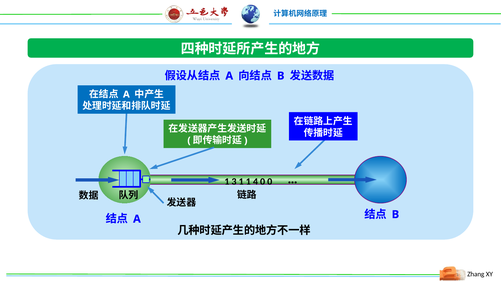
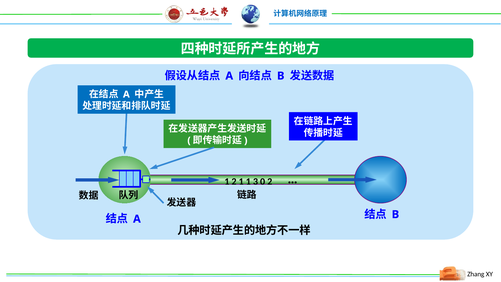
1 3: 3 -> 2
4: 4 -> 3
0 0: 0 -> 2
